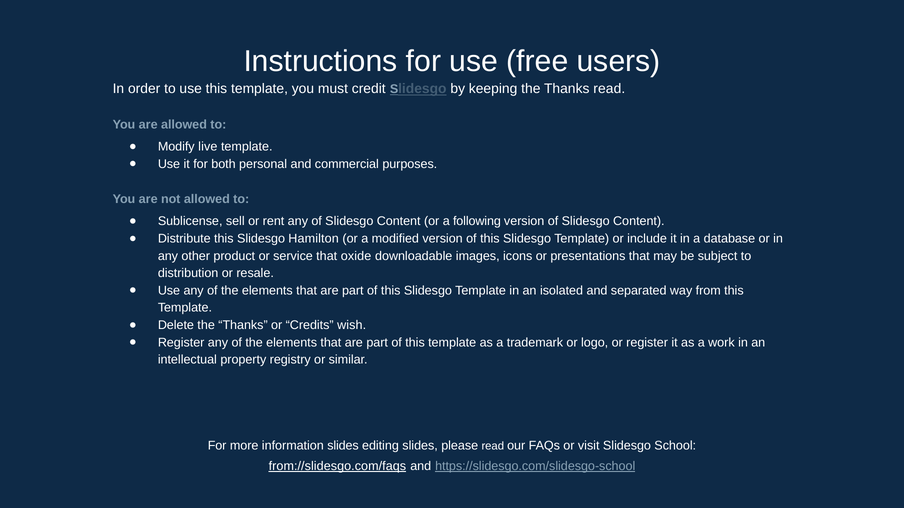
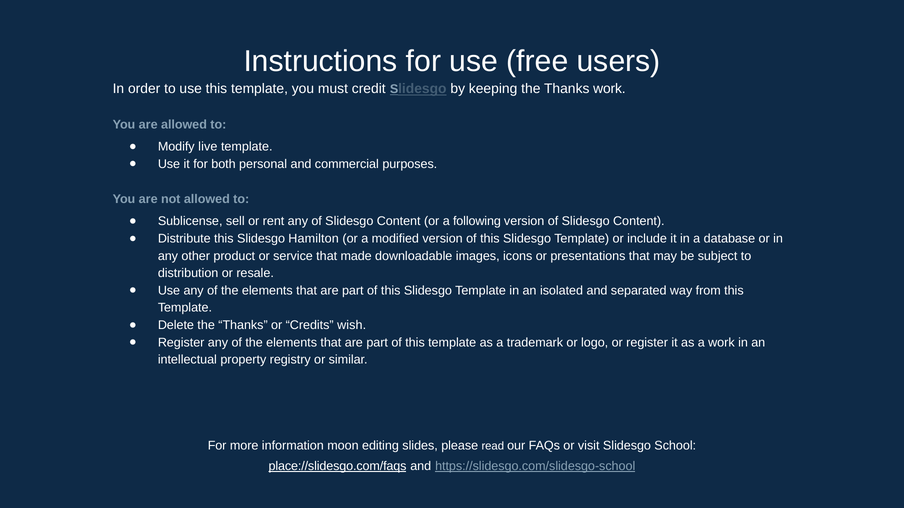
Thanks read: read -> work
oxide: oxide -> made
information slides: slides -> moon
from://slidesgo.com/faqs: from://slidesgo.com/faqs -> place://slidesgo.com/faqs
